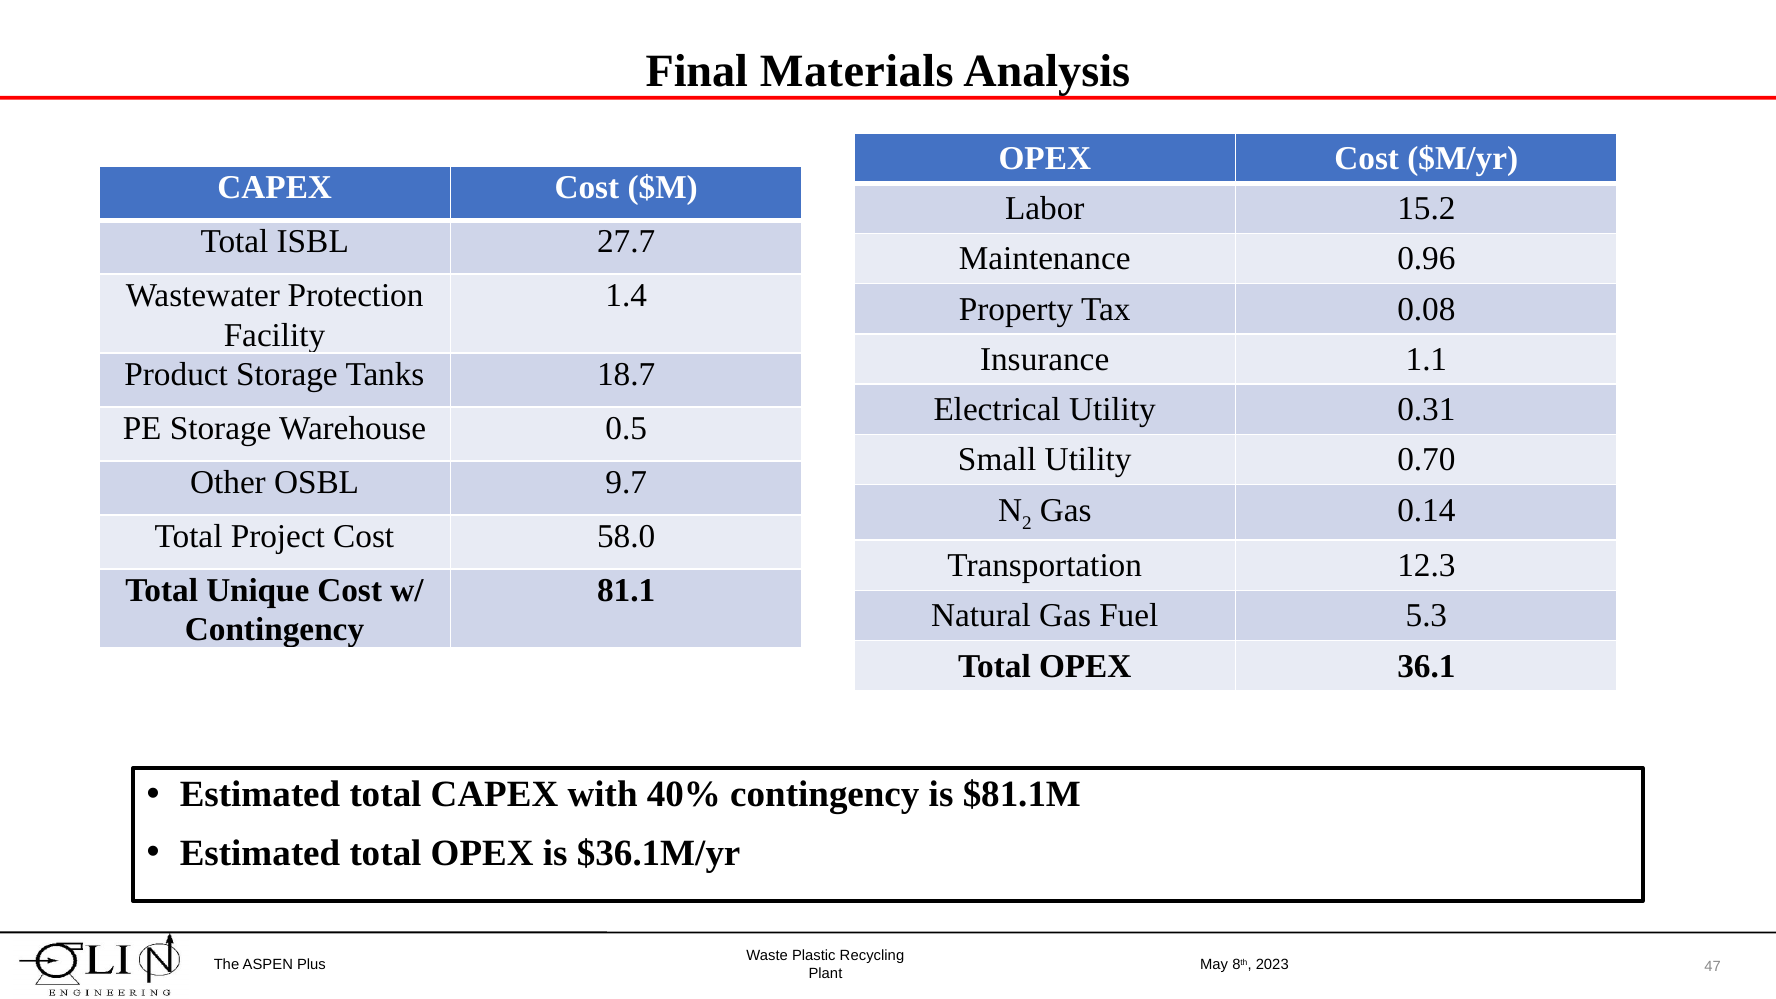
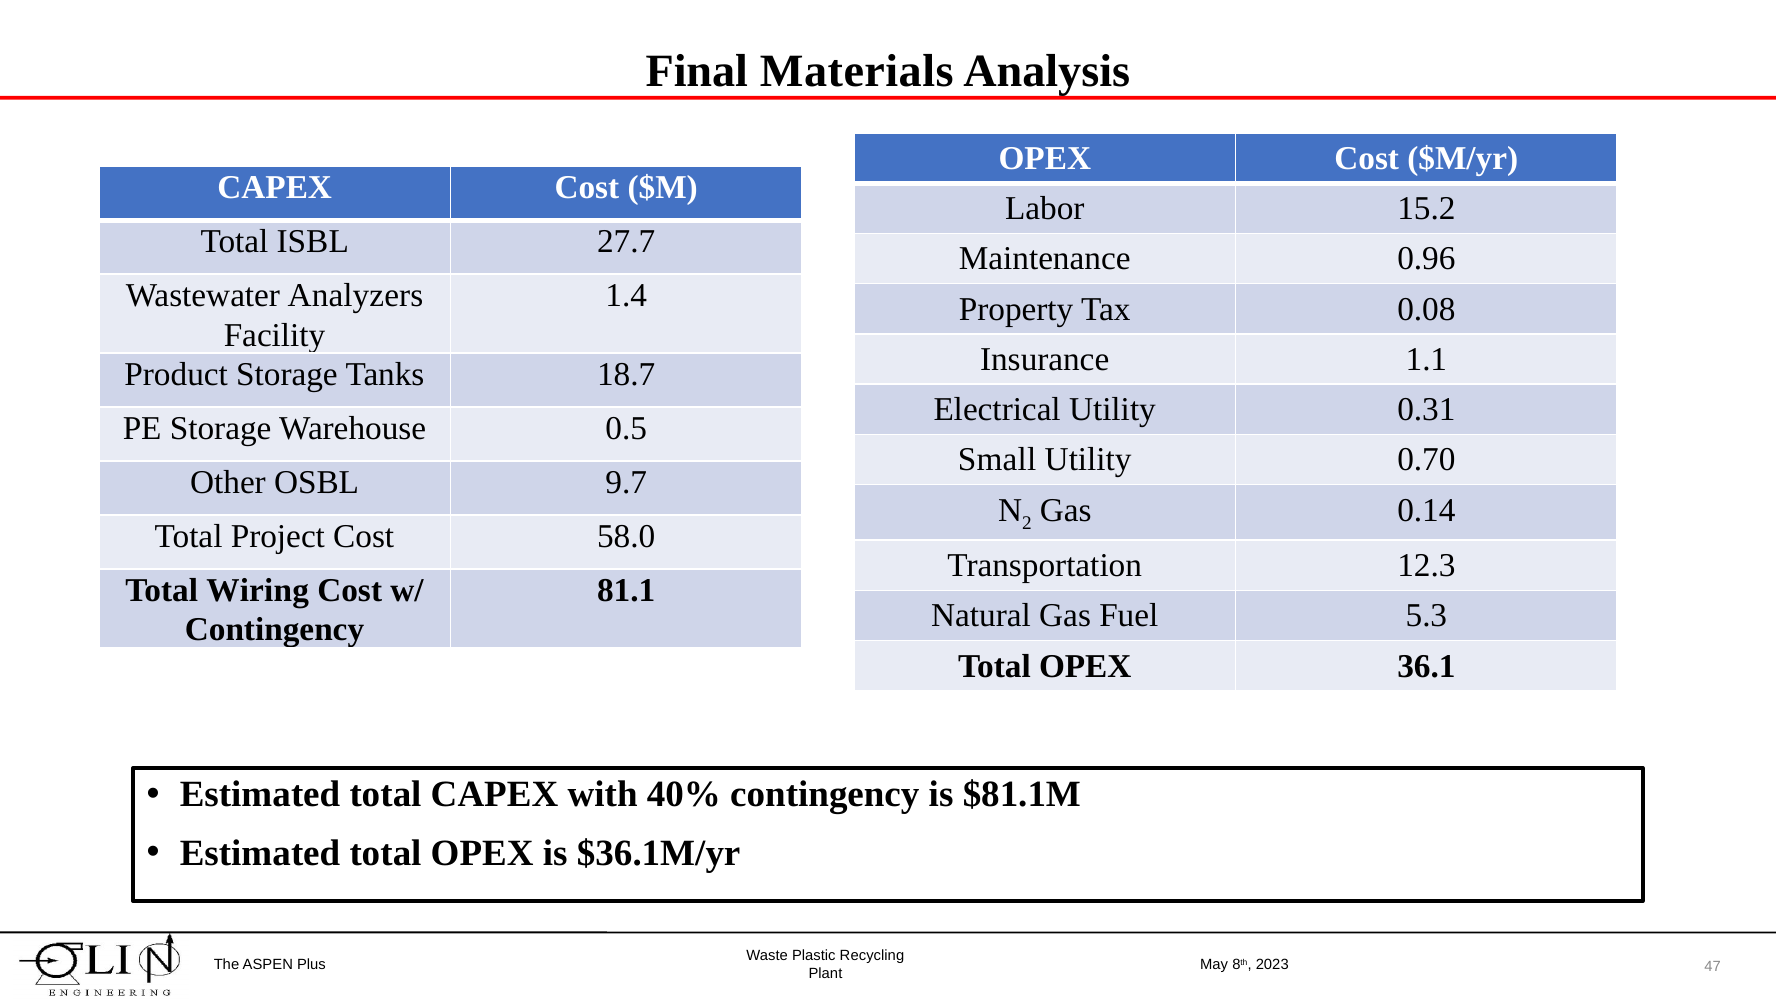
Protection: Protection -> Analyzers
Unique: Unique -> Wiring
